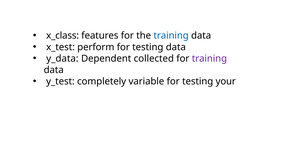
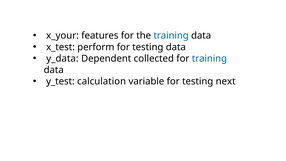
x_class: x_class -> x_your
training at (209, 58) colour: purple -> blue
completely: completely -> calculation
your: your -> next
